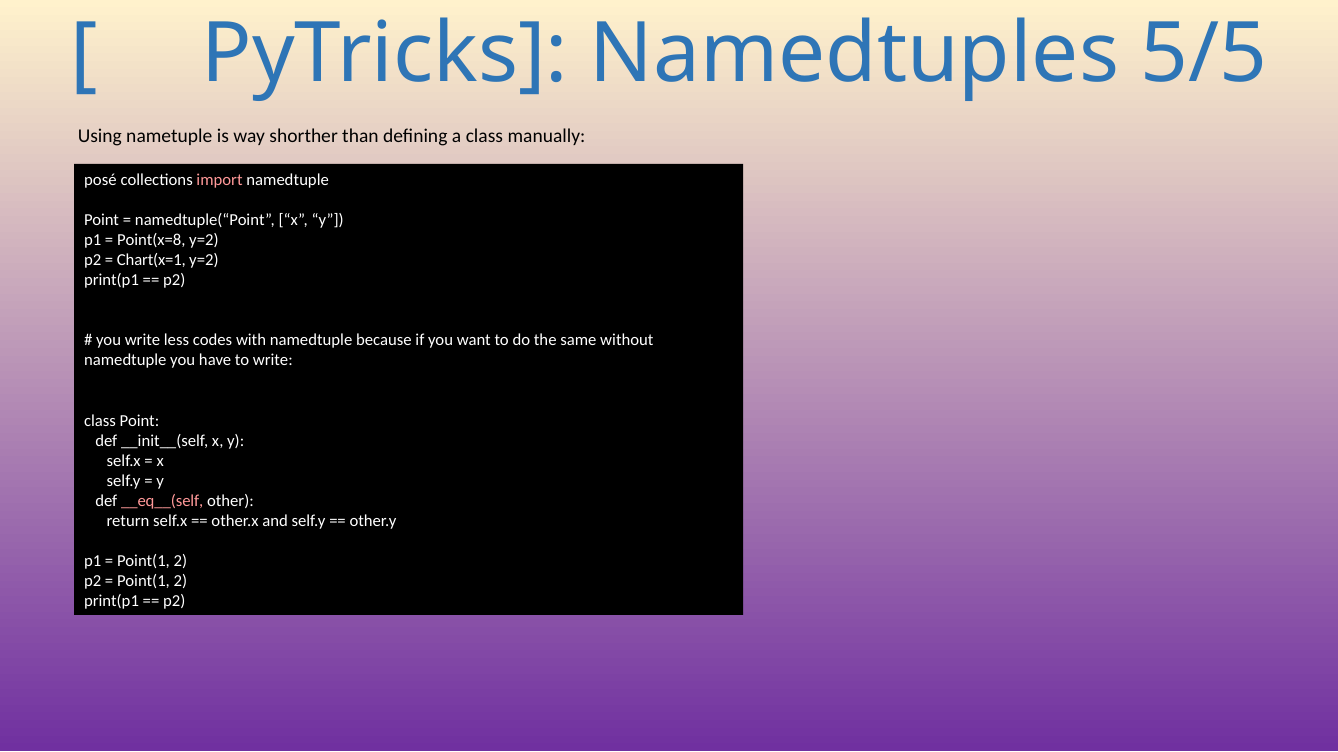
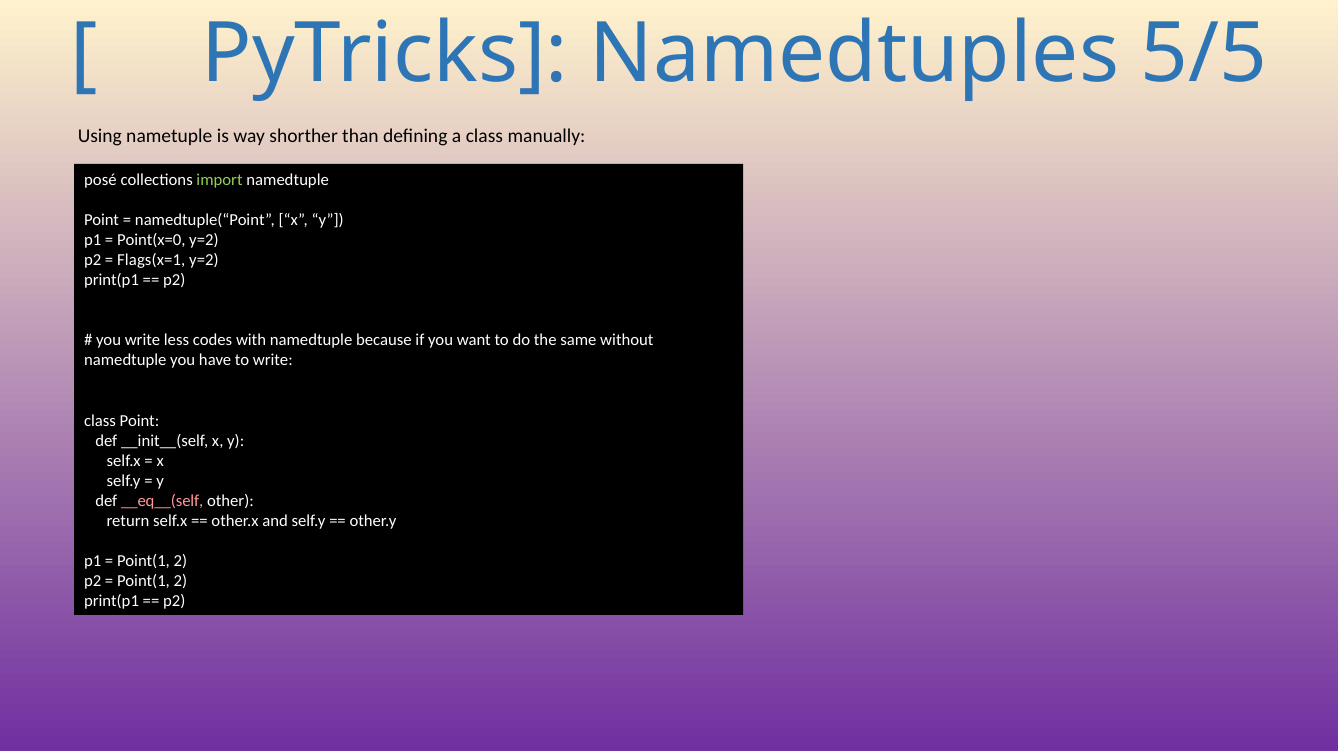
import colour: pink -> light green
Point(x=8: Point(x=8 -> Point(x=0
Chart(x=1: Chart(x=1 -> Flags(x=1
